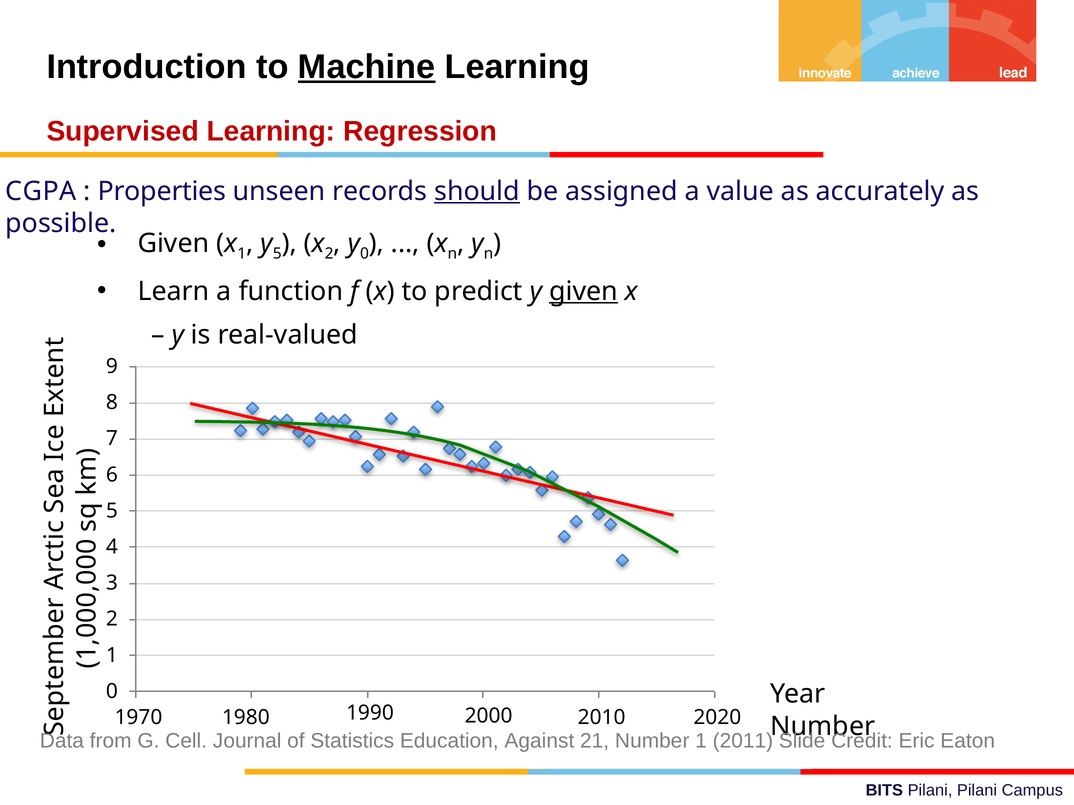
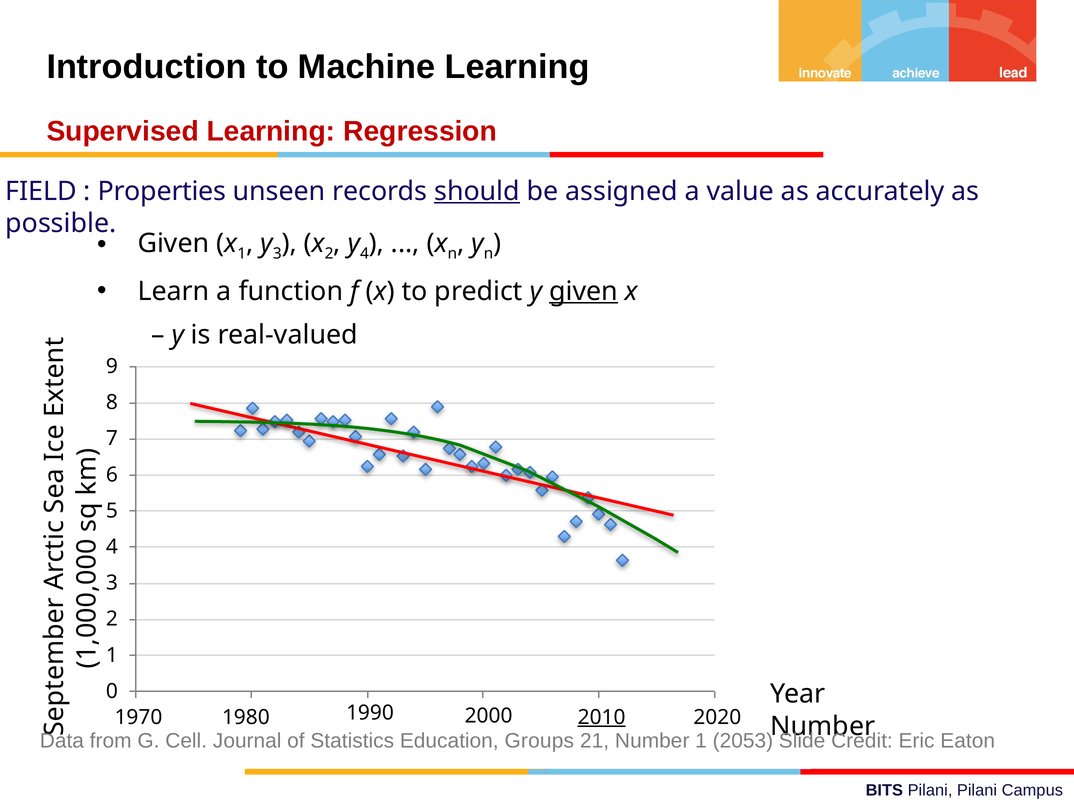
Machine underline: present -> none
CGPA: CGPA -> FIELD
y 5: 5 -> 3
y 0: 0 -> 4
2010 underline: none -> present
Against: Against -> Groups
2011: 2011 -> 2053
